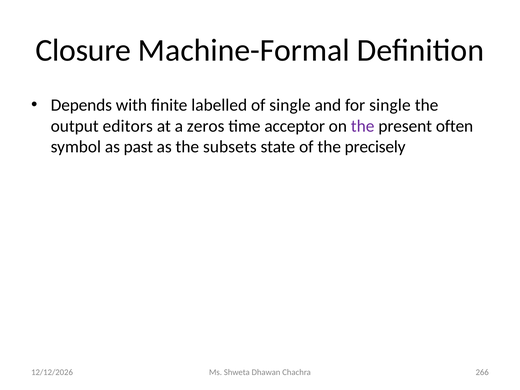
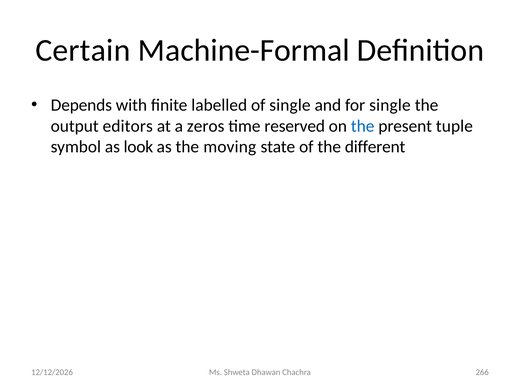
Closure: Closure -> Certain
acceptor: acceptor -> reserved
the at (363, 126) colour: purple -> blue
often: often -> tuple
past: past -> look
subsets: subsets -> moving
precisely: precisely -> different
